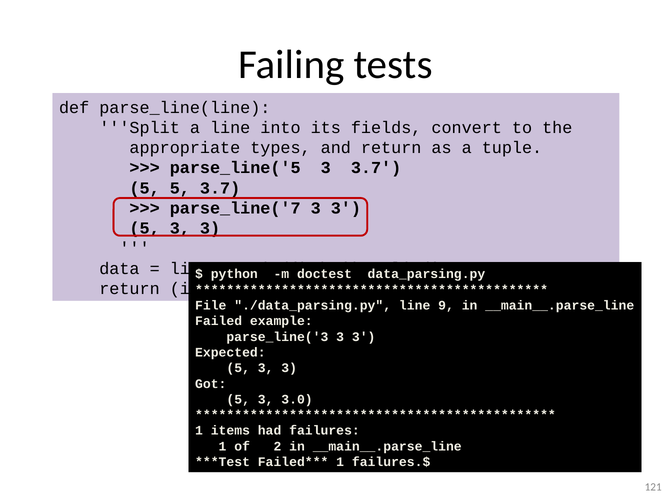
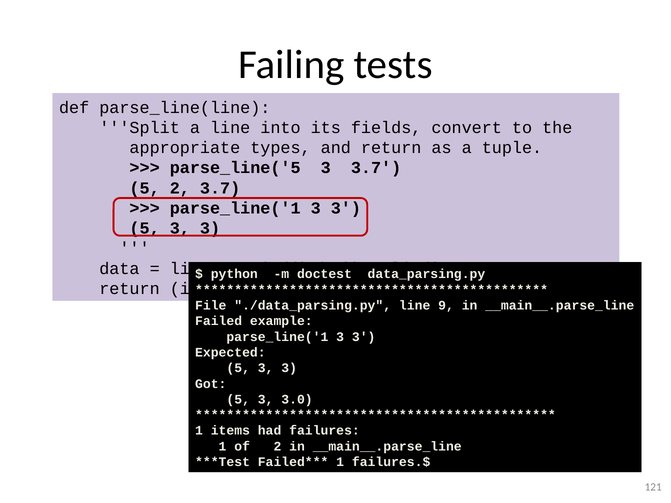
5 5: 5 -> 2
parse_line('7 at (235, 208): parse_line('7 -> parse_line('1
parse_line('3 at (277, 337): parse_line('3 -> parse_line('1
